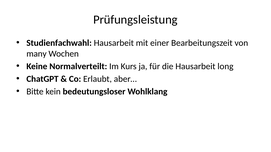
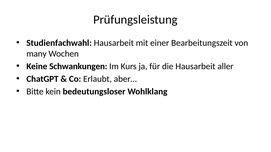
Normalverteilt: Normalverteilt -> Schwankungen
long: long -> aller
